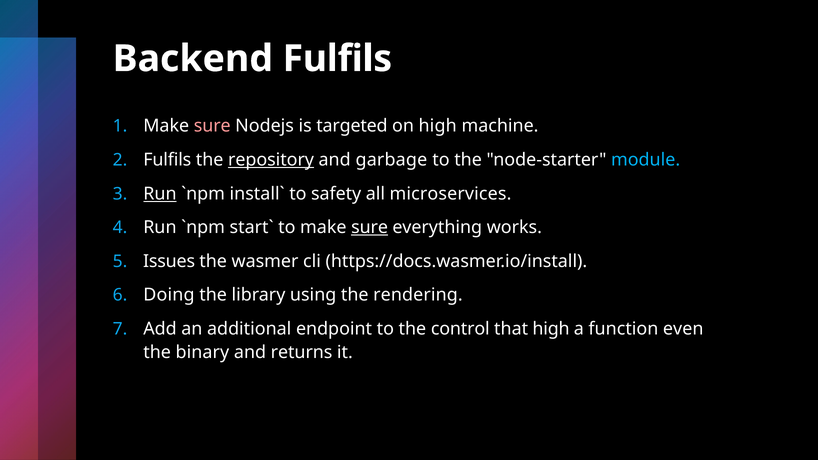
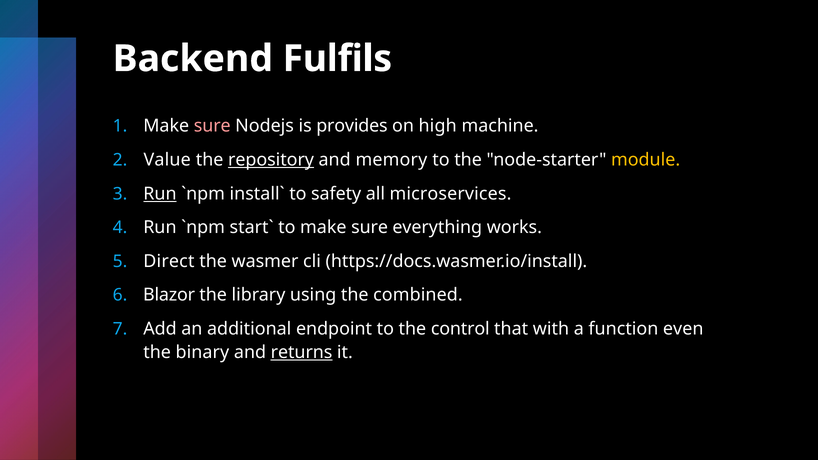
targeted: targeted -> provides
Fulfils at (167, 160): Fulfils -> Value
garbage: garbage -> memory
module colour: light blue -> yellow
sure at (370, 227) underline: present -> none
Issues: Issues -> Direct
Doing: Doing -> Blazor
rendering: rendering -> combined
that high: high -> with
returns underline: none -> present
